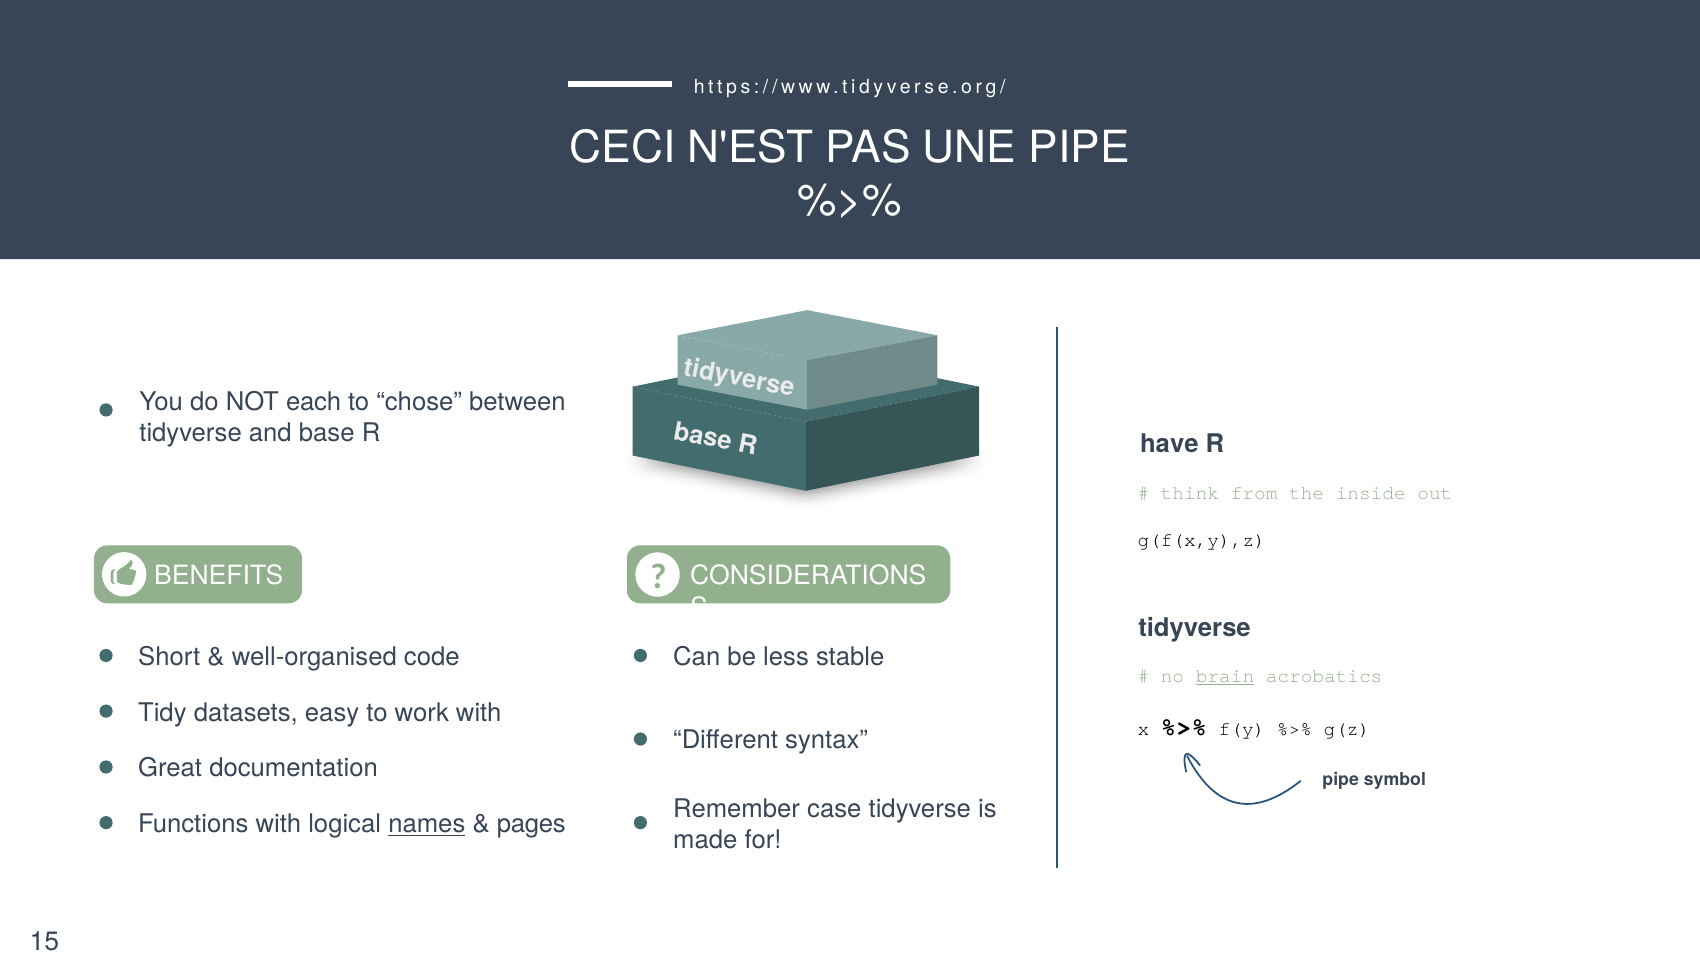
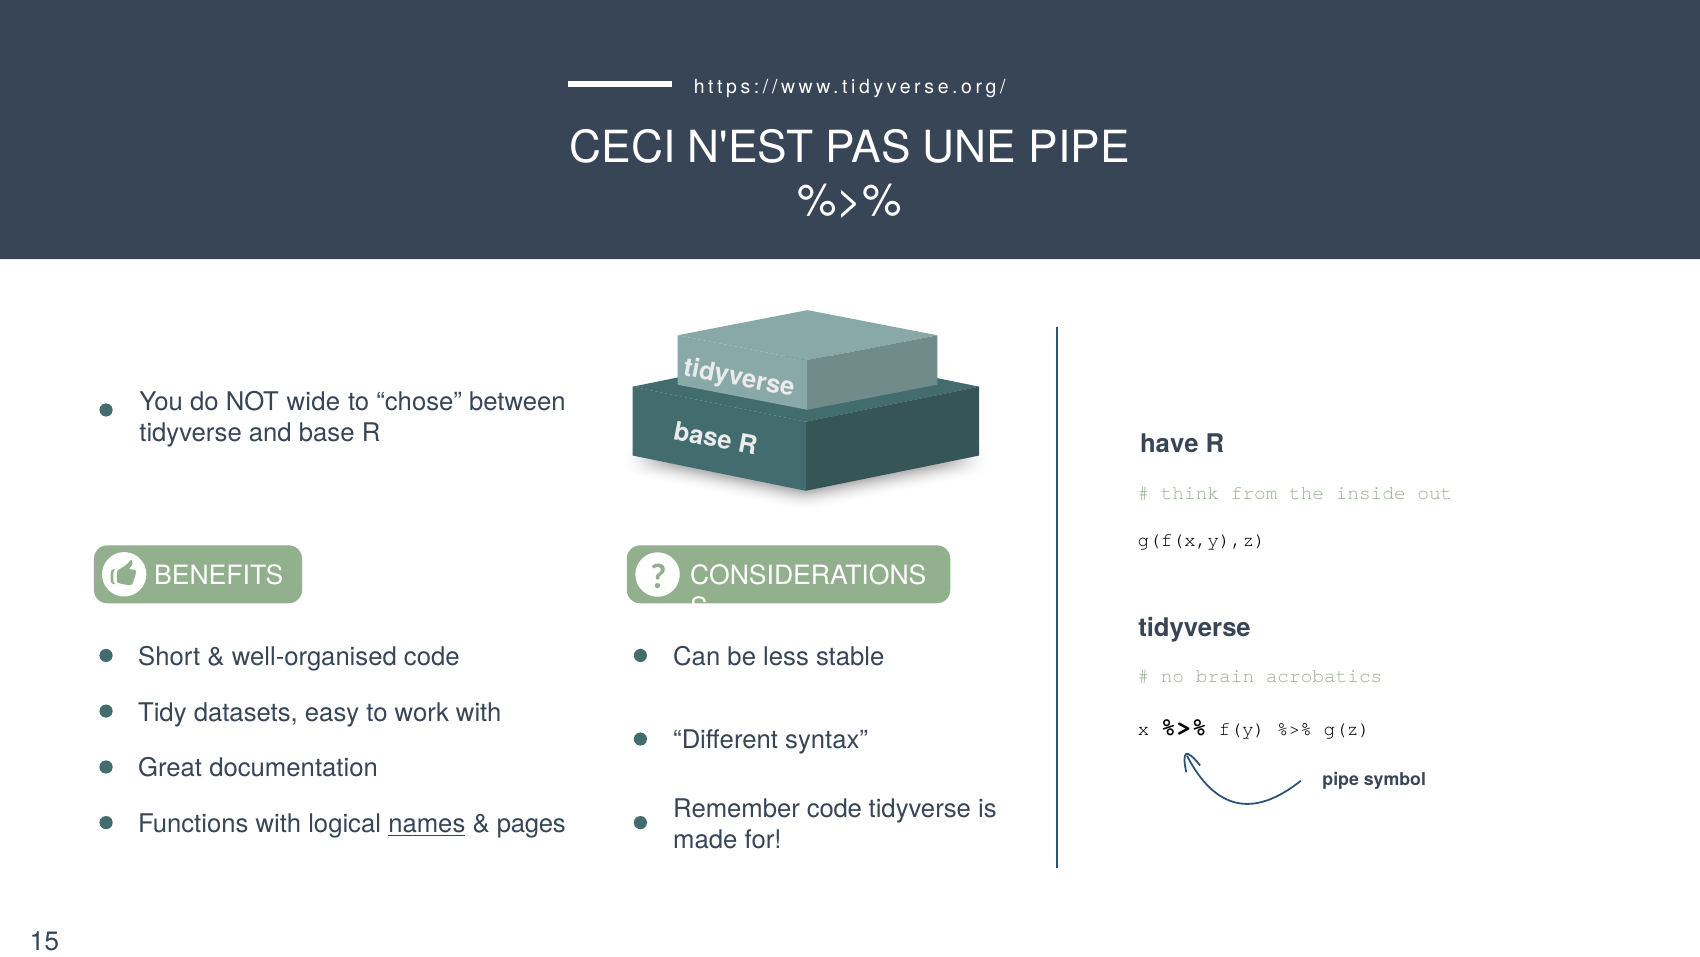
each: each -> wide
brain underline: present -> none
Remember case: case -> code
